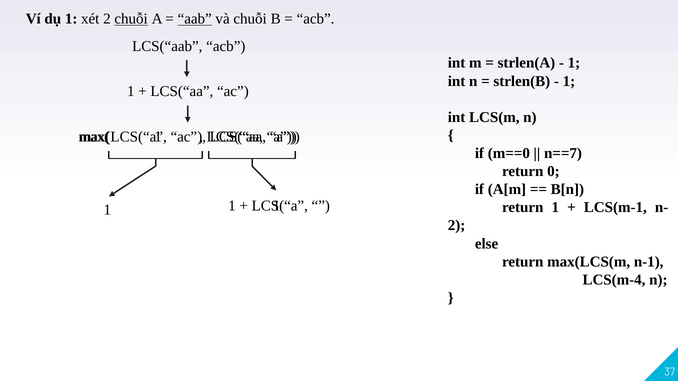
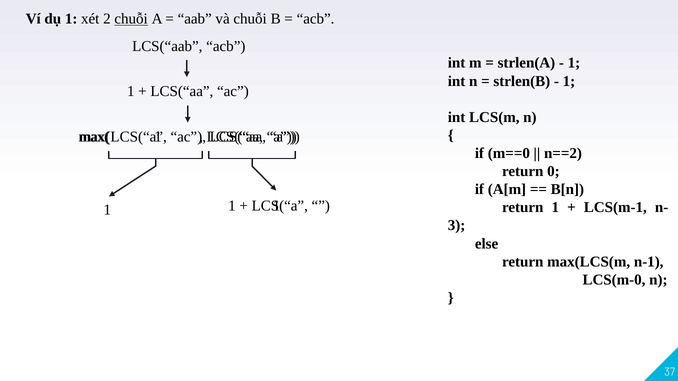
aab underline: present -> none
n==7: n==7 -> n==2
2 at (457, 226): 2 -> 3
LCS(m-4: LCS(m-4 -> LCS(m-0
